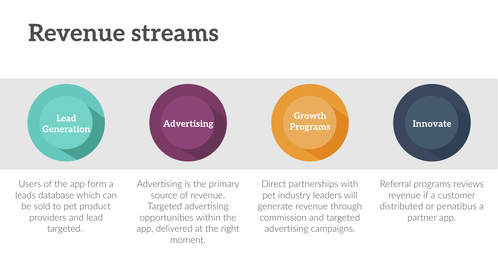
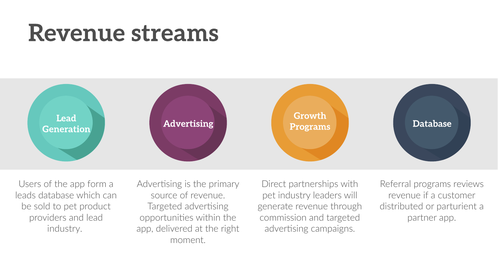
Innovate at (432, 124): Innovate -> Database
penatibus: penatibus -> parturient
targeted at (65, 229): targeted -> industry
